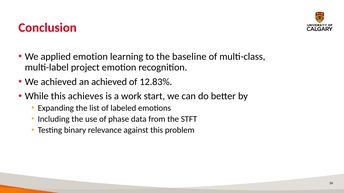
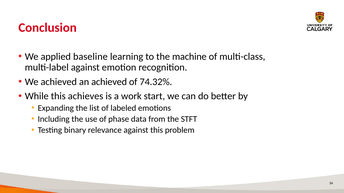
applied emotion: emotion -> baseline
baseline: baseline -> machine
multi-label project: project -> against
12.83%: 12.83% -> 74.32%
